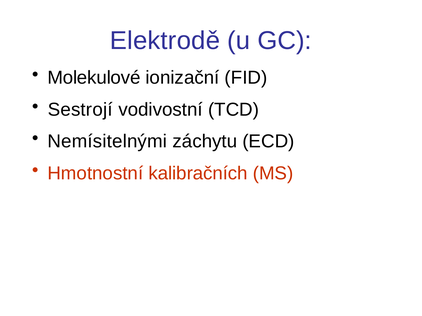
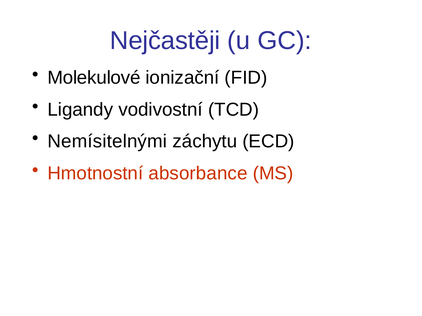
Elektrodě: Elektrodě -> Nejčastěji
Sestrojí: Sestrojí -> Ligandy
kalibračních: kalibračních -> absorbance
